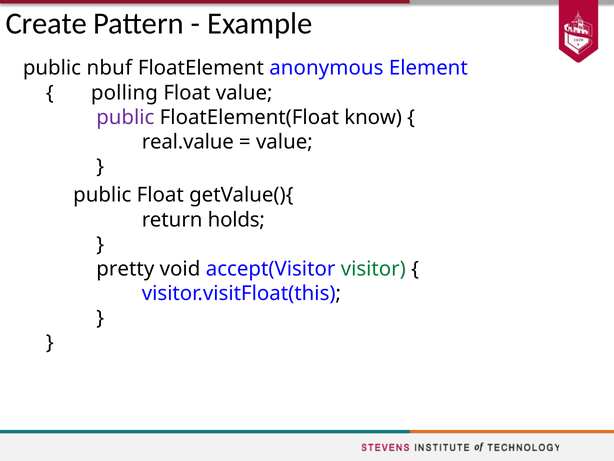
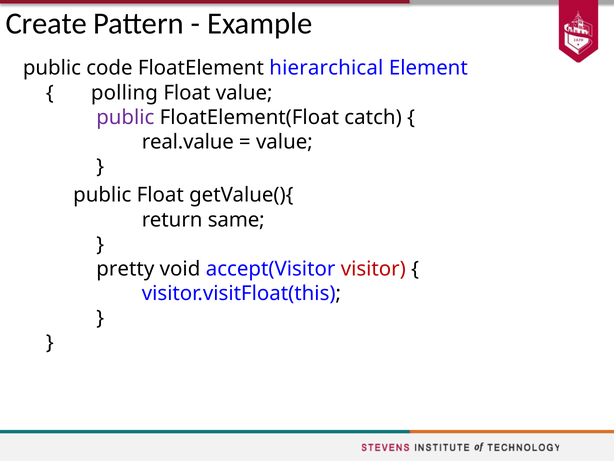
nbuf: nbuf -> code
anonymous: anonymous -> hierarchical
know: know -> catch
holds: holds -> same
visitor colour: green -> red
